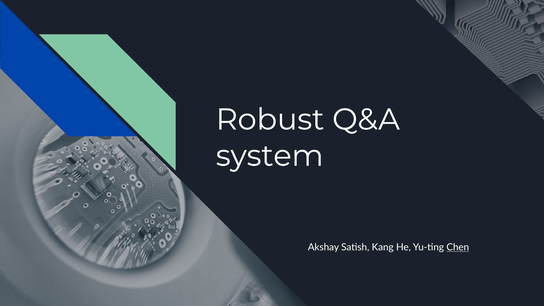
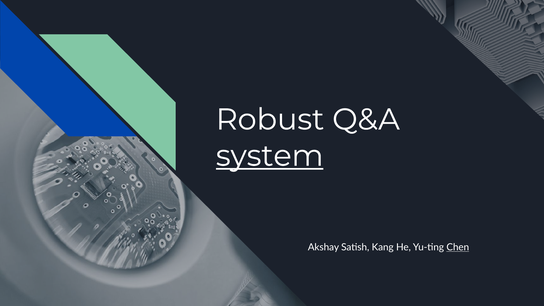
system underline: none -> present
